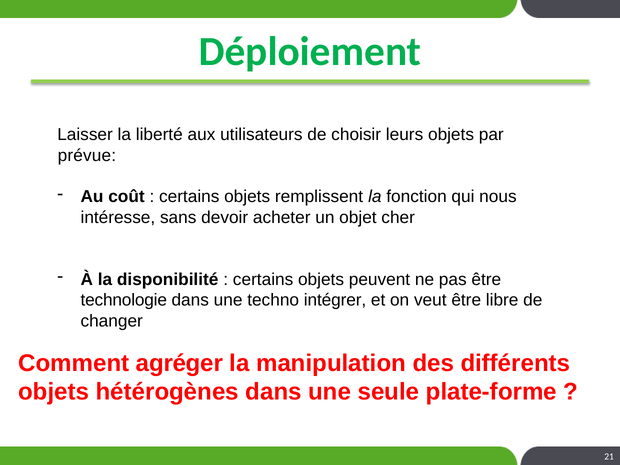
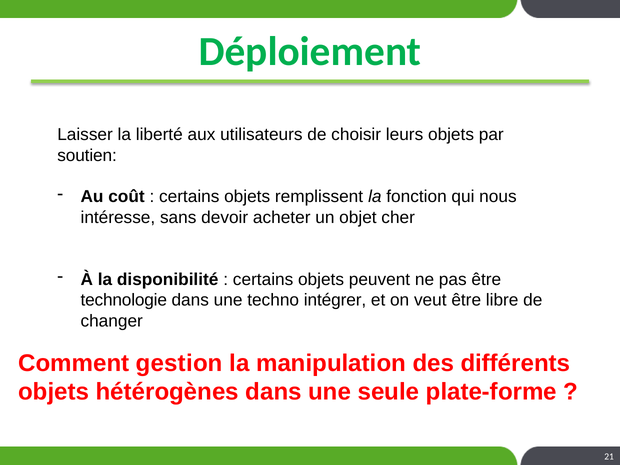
prévue: prévue -> soutien
agréger: agréger -> gestion
